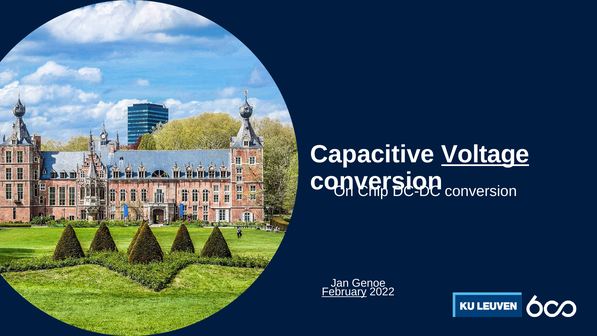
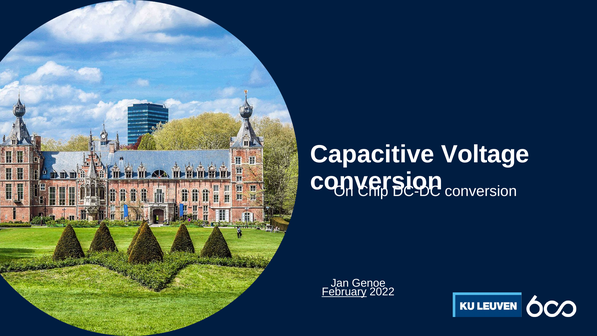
Voltage underline: present -> none
